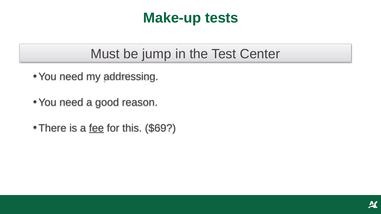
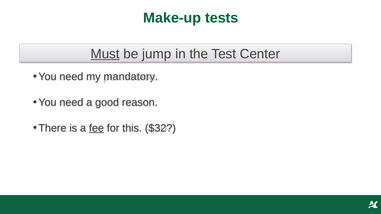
Must underline: none -> present
addressing: addressing -> mandatory
$69: $69 -> $32
